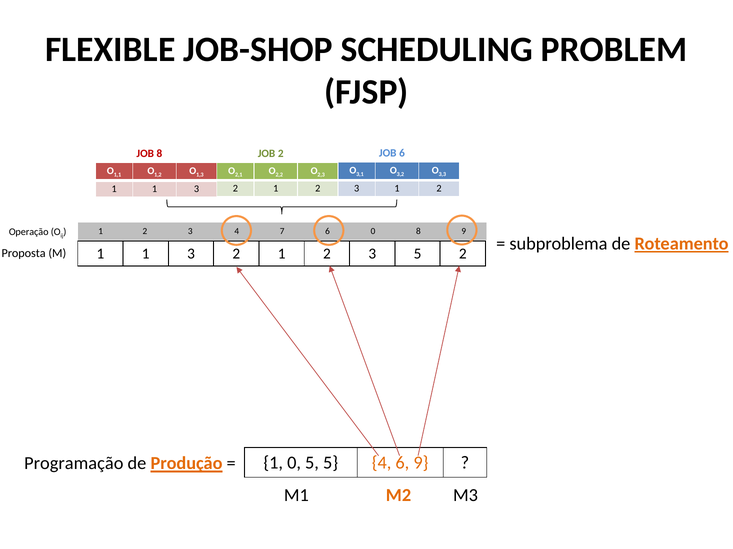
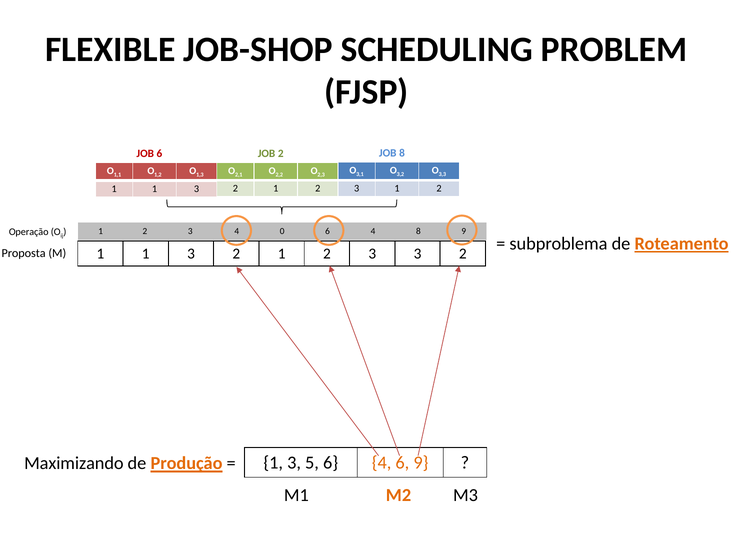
JOB 6: 6 -> 8
JOB 8: 8 -> 6
7: 7 -> 0
0 at (373, 232): 0 -> 4
3 5: 5 -> 3
Programação: Programação -> Maximizando
0 at (294, 463): 0 -> 3
5 5: 5 -> 6
